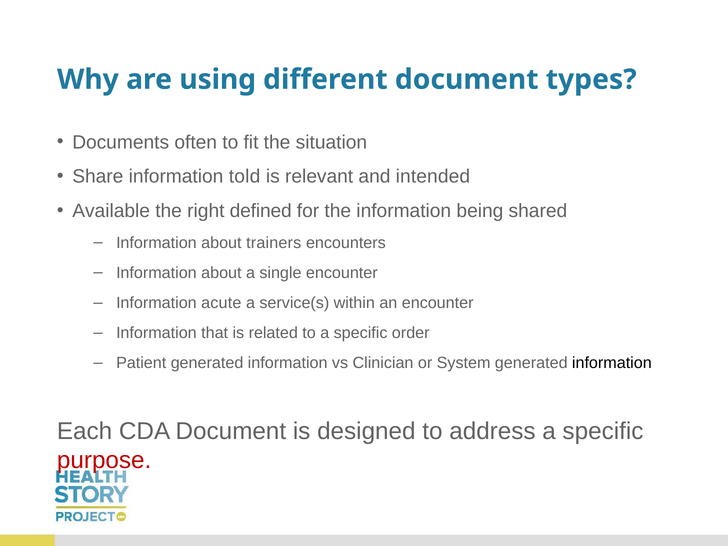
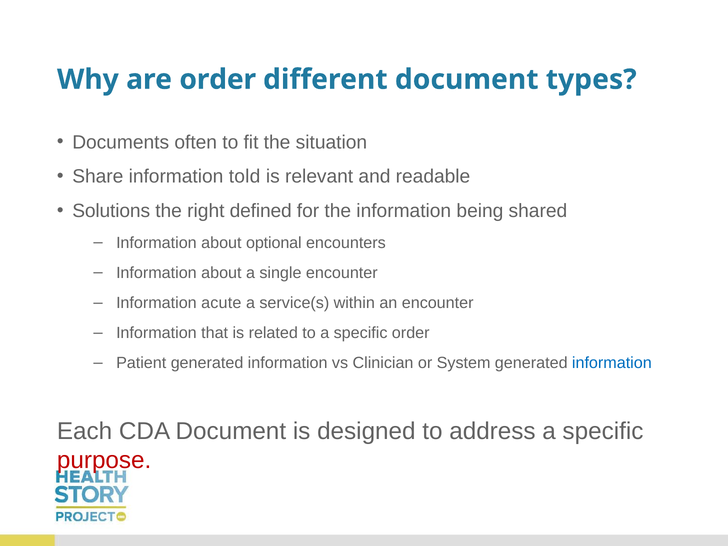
are using: using -> order
intended: intended -> readable
Available: Available -> Solutions
trainers: trainers -> optional
information at (612, 363) colour: black -> blue
